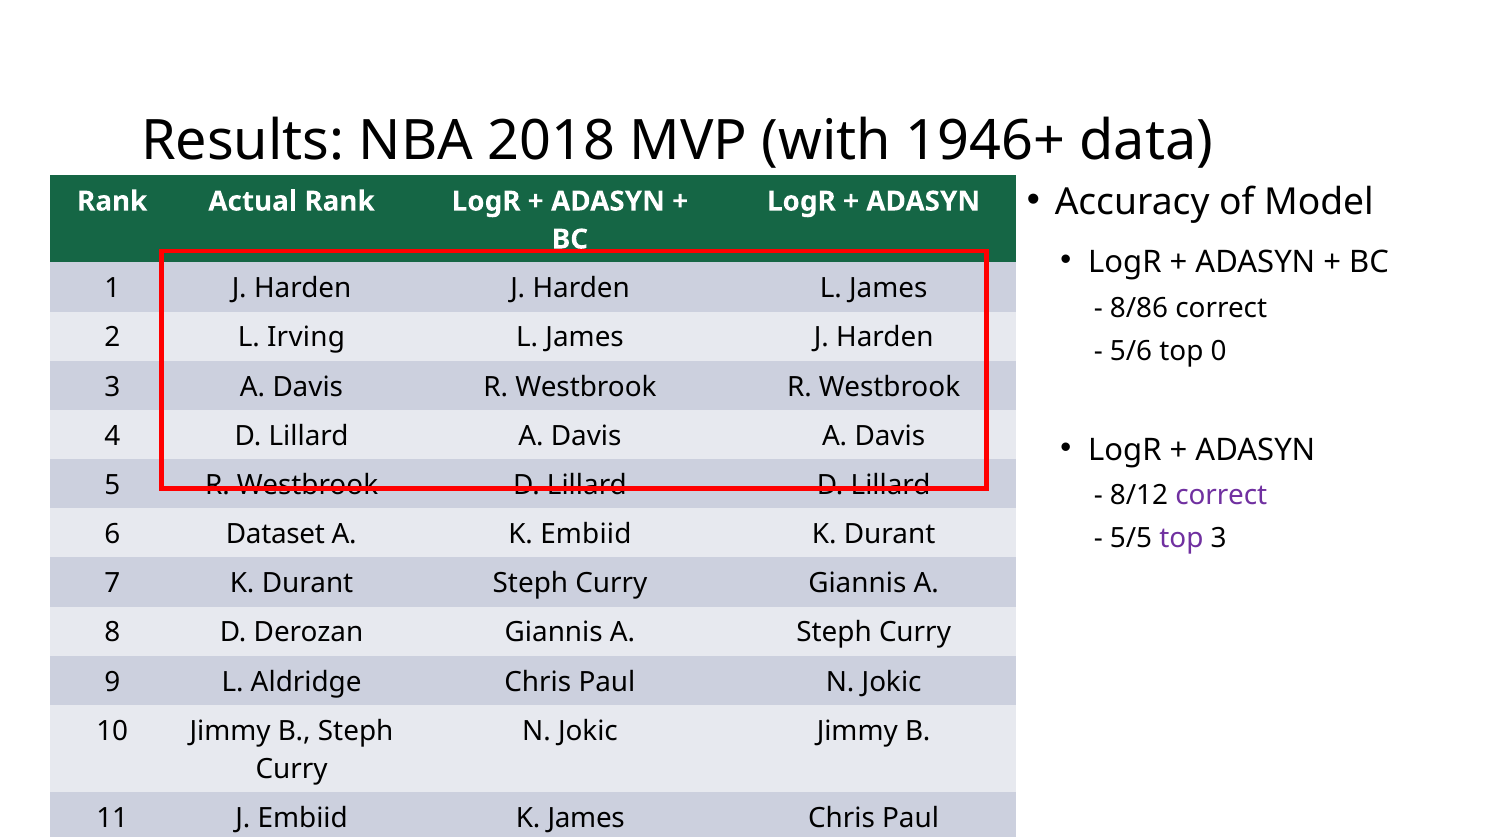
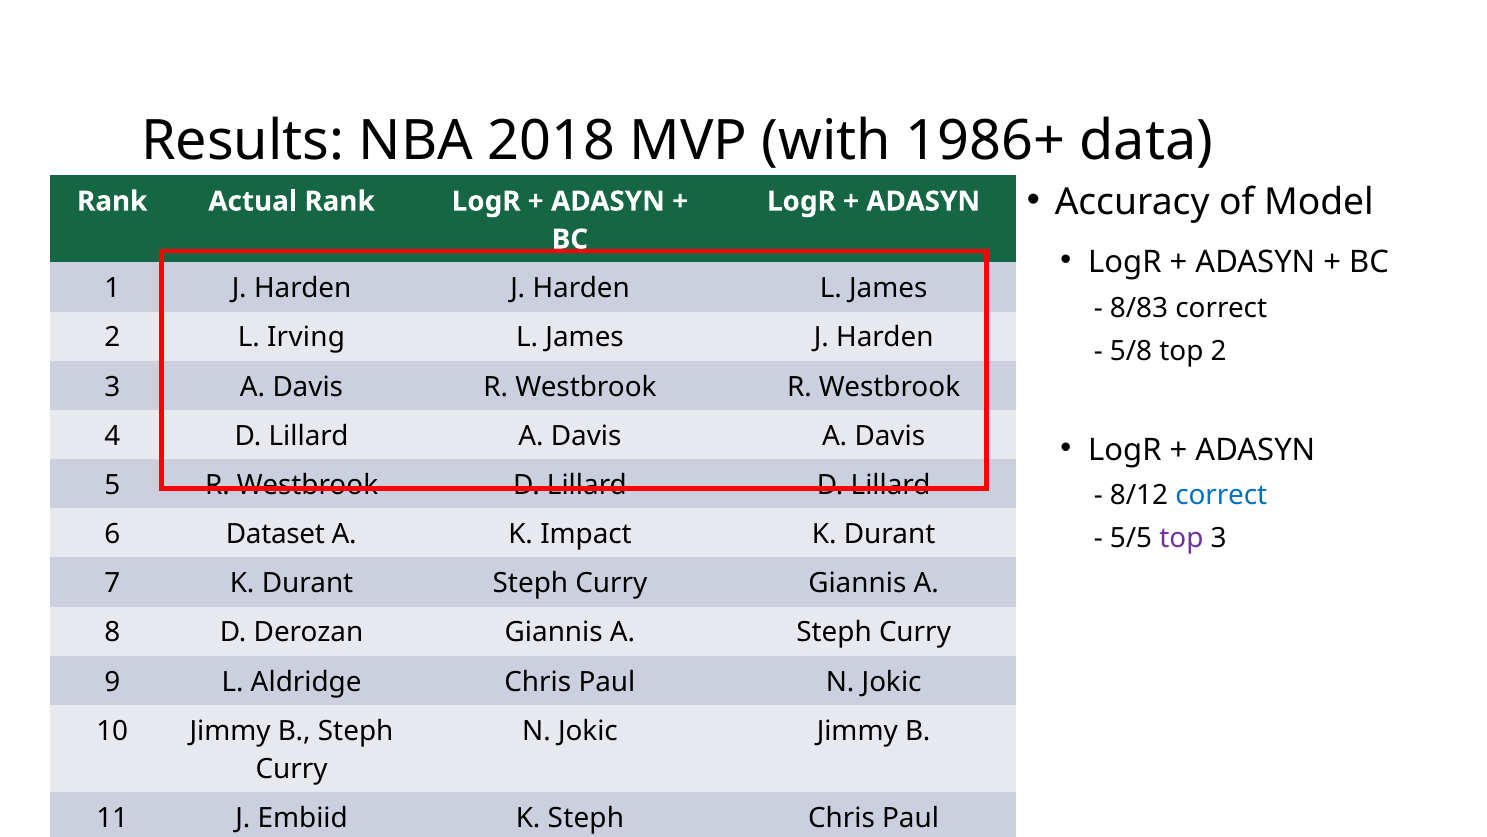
1946+: 1946+ -> 1986+
8/86: 8/86 -> 8/83
5/6: 5/6 -> 5/8
top 0: 0 -> 2
correct at (1221, 495) colour: purple -> blue
K Embiid: Embiid -> Impact
K James: James -> Steph
